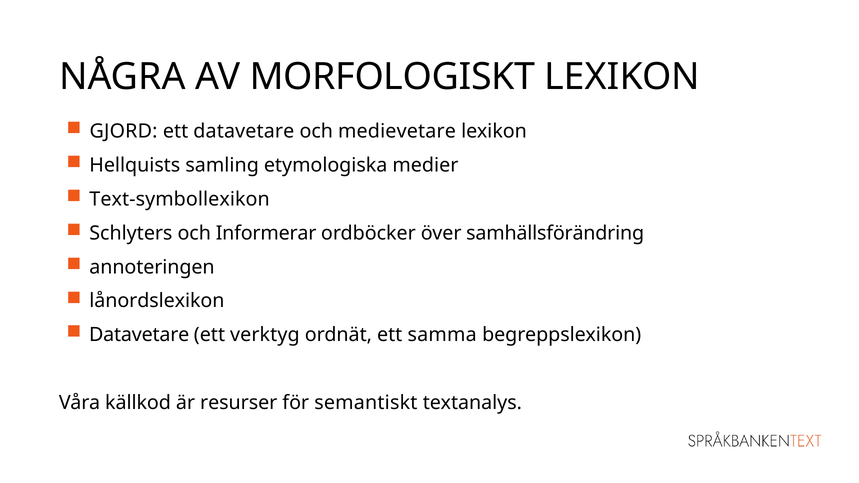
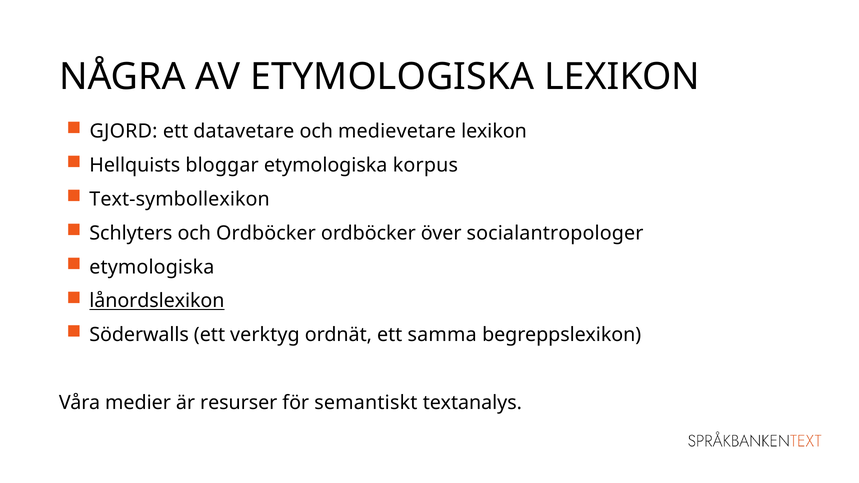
AV MORFOLOGISKT: MORFOLOGISKT -> ETYMOLOGISKA
samling: samling -> bloggar
medier: medier -> korpus
och Informerar: Informerar -> Ordböcker
samhällsförändring: samhällsförändring -> socialantropologer
annoteringen at (152, 267): annoteringen -> etymologiska
lånordslexikon underline: none -> present
Datavetare at (139, 335): Datavetare -> Söderwalls
källkod: källkod -> medier
